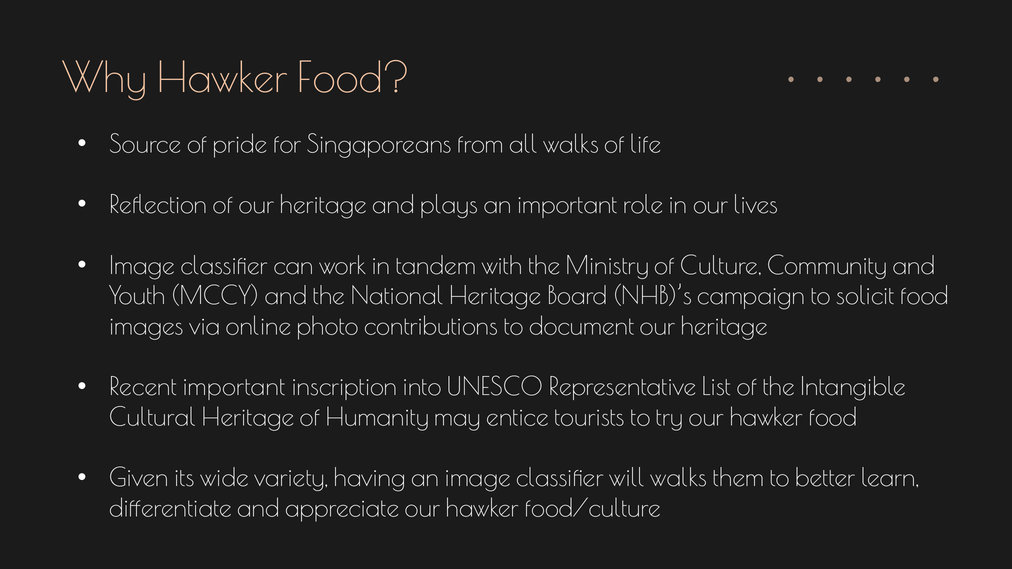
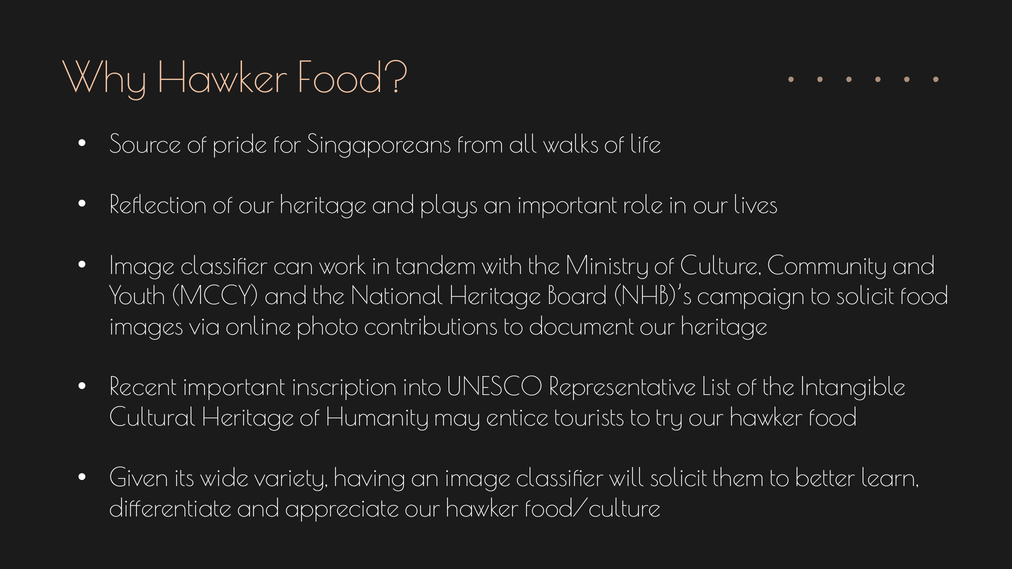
will walks: walks -> solicit
